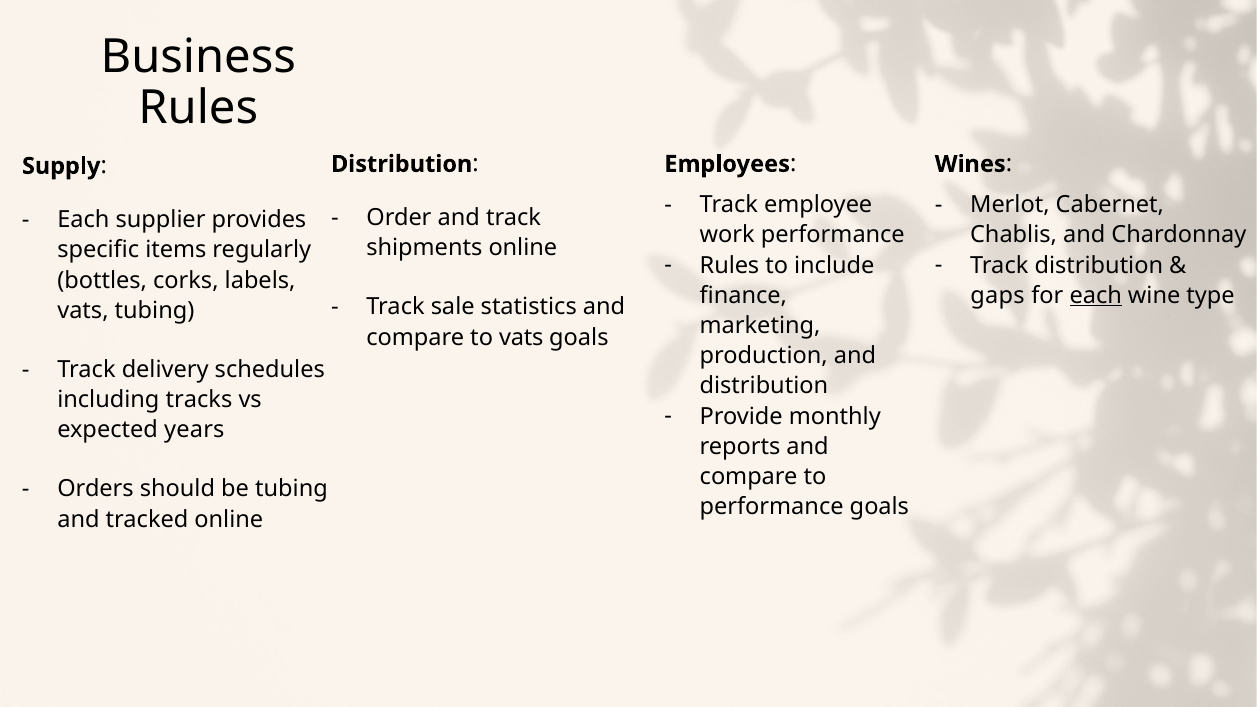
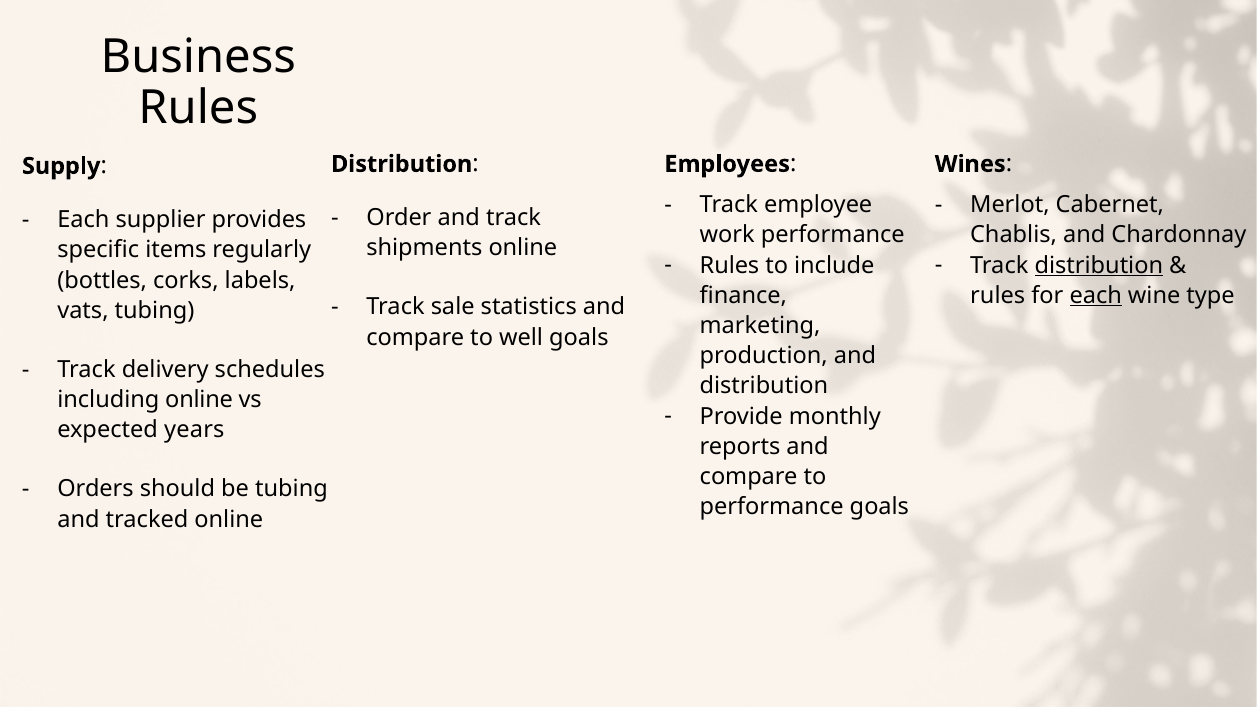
distribution at (1099, 265) underline: none -> present
gaps at (998, 296): gaps -> rules
to vats: vats -> well
including tracks: tracks -> online
